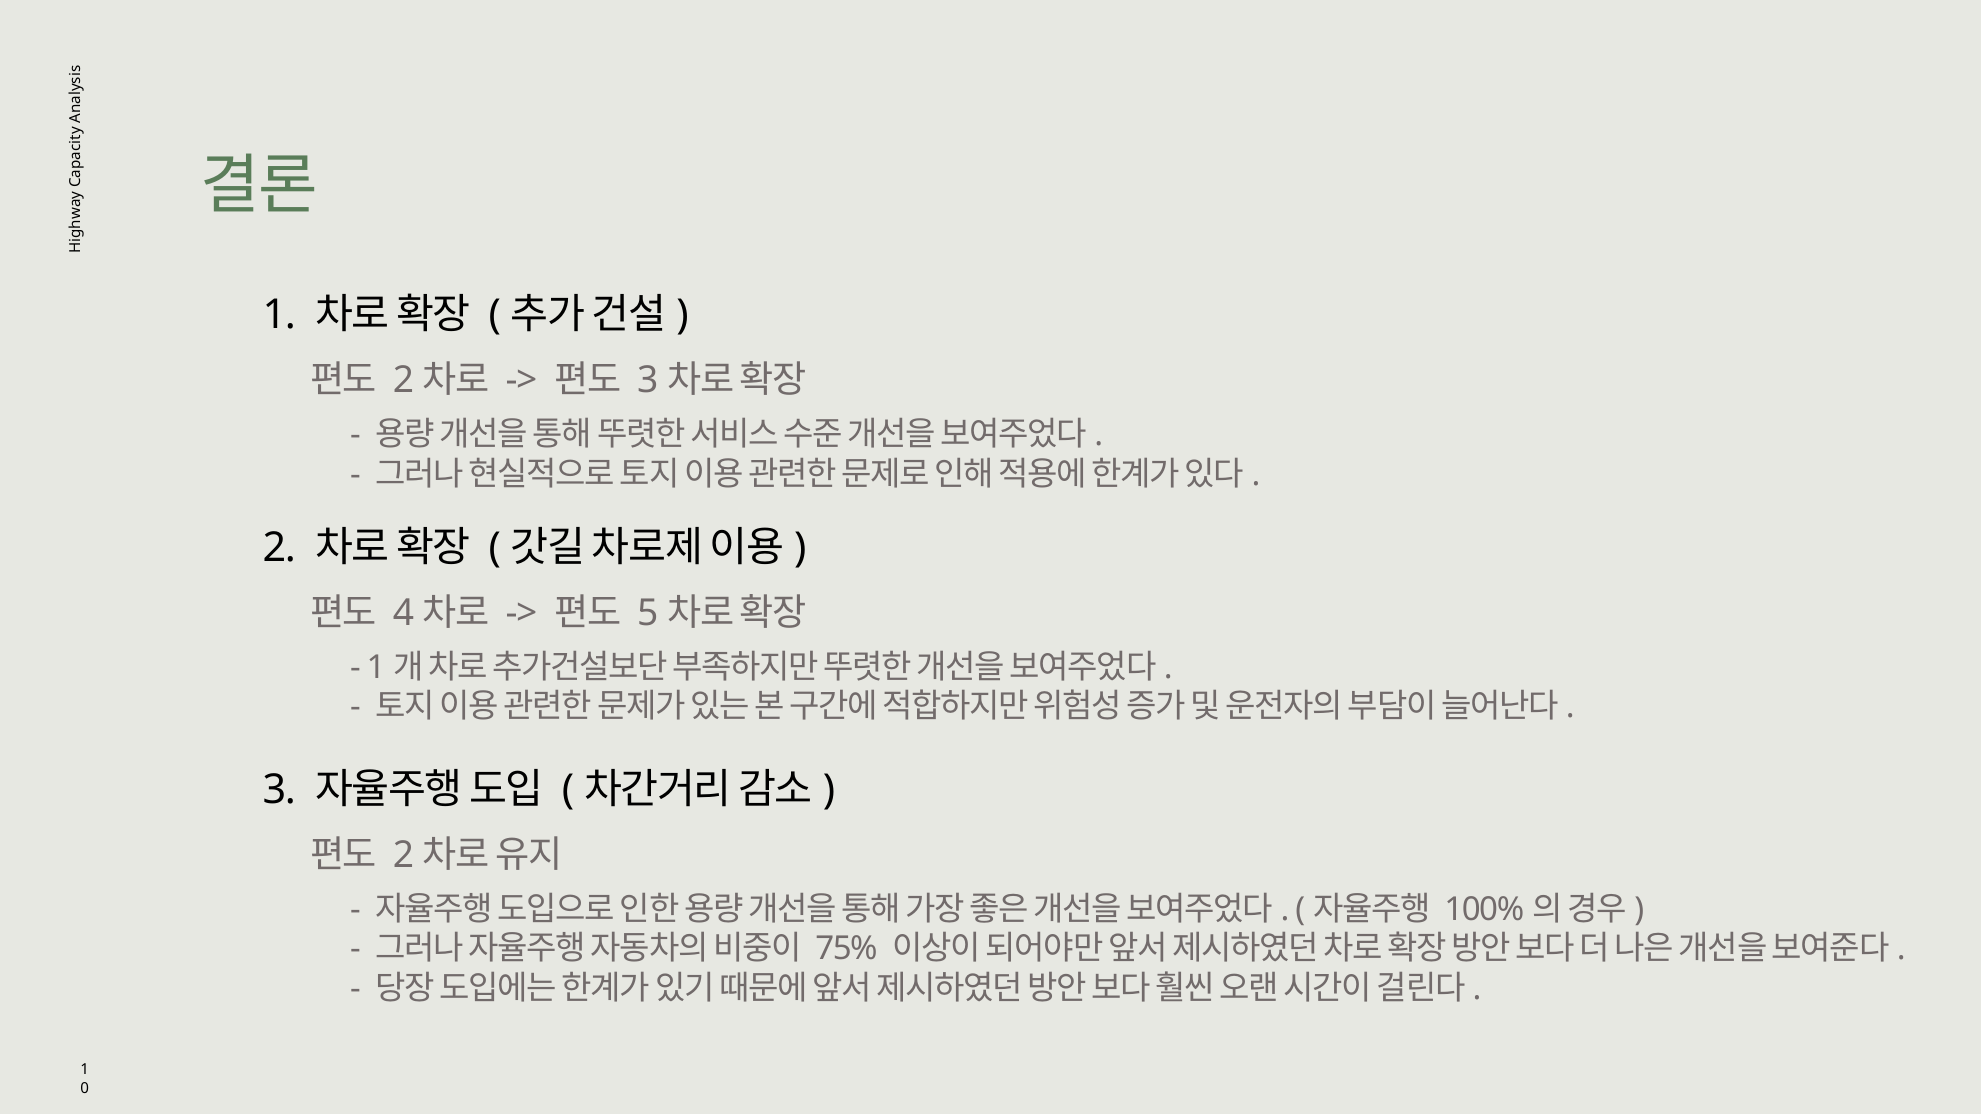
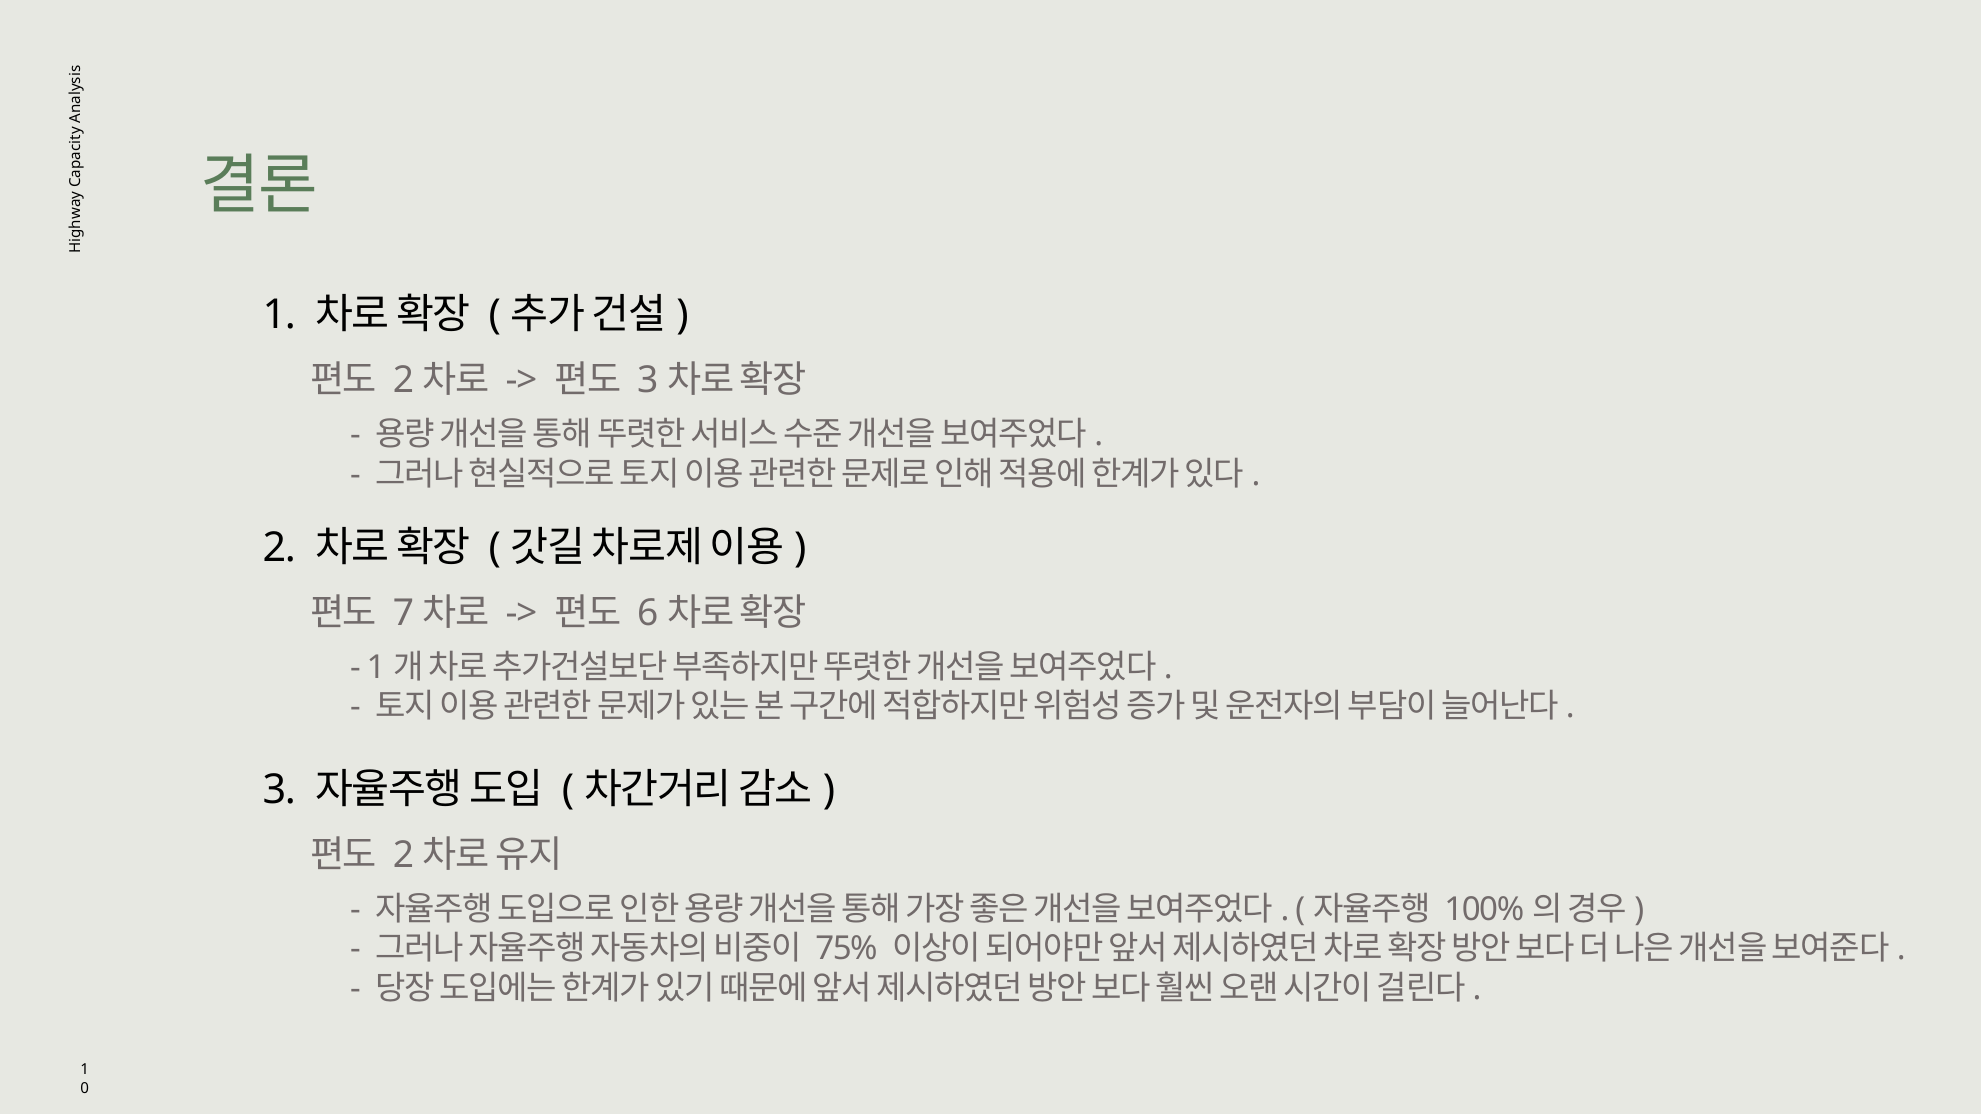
4: 4 -> 7
5: 5 -> 6
